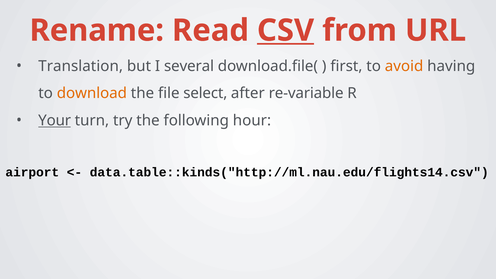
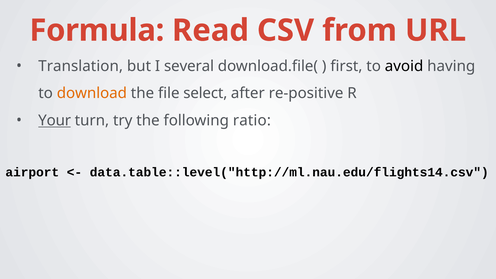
Rename: Rename -> Formula
CSV underline: present -> none
avoid colour: orange -> black
re-variable: re-variable -> re-positive
hour: hour -> ratio
data.table::kinds("http://ml.nau.edu/flights14.csv: data.table::kinds("http://ml.nau.edu/flights14.csv -> data.table::level("http://ml.nau.edu/flights14.csv
